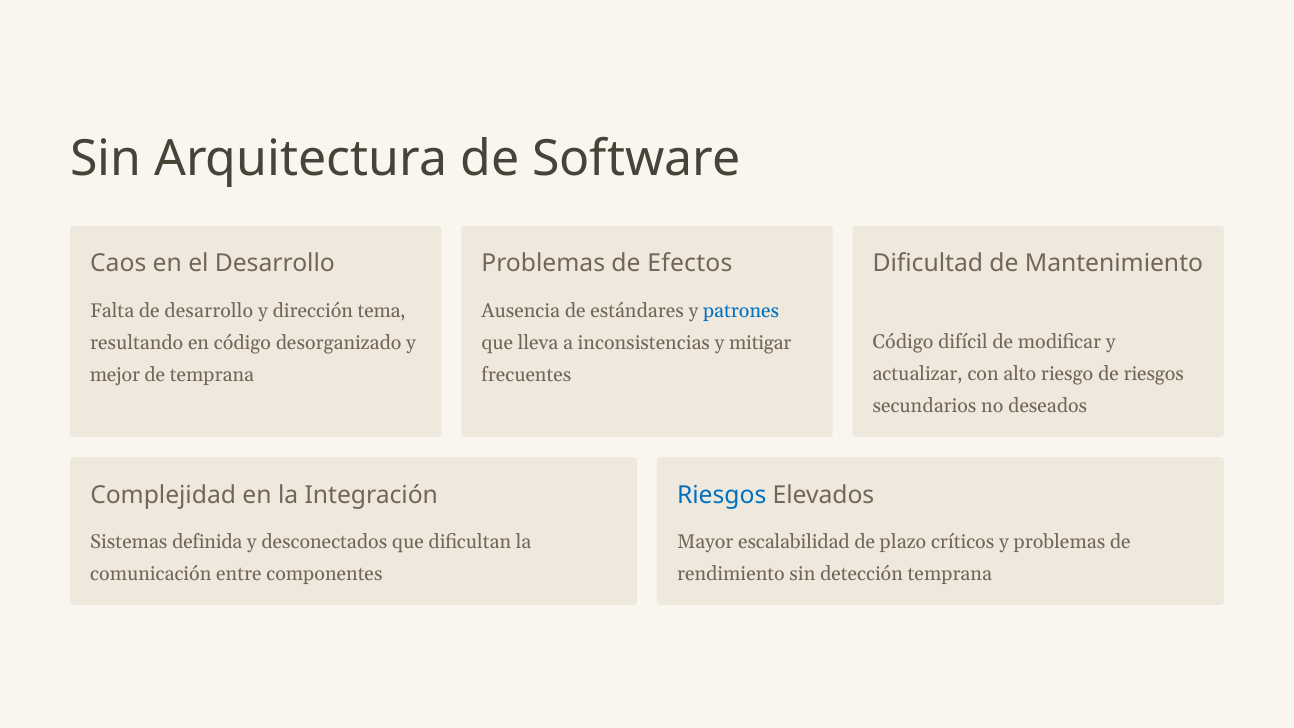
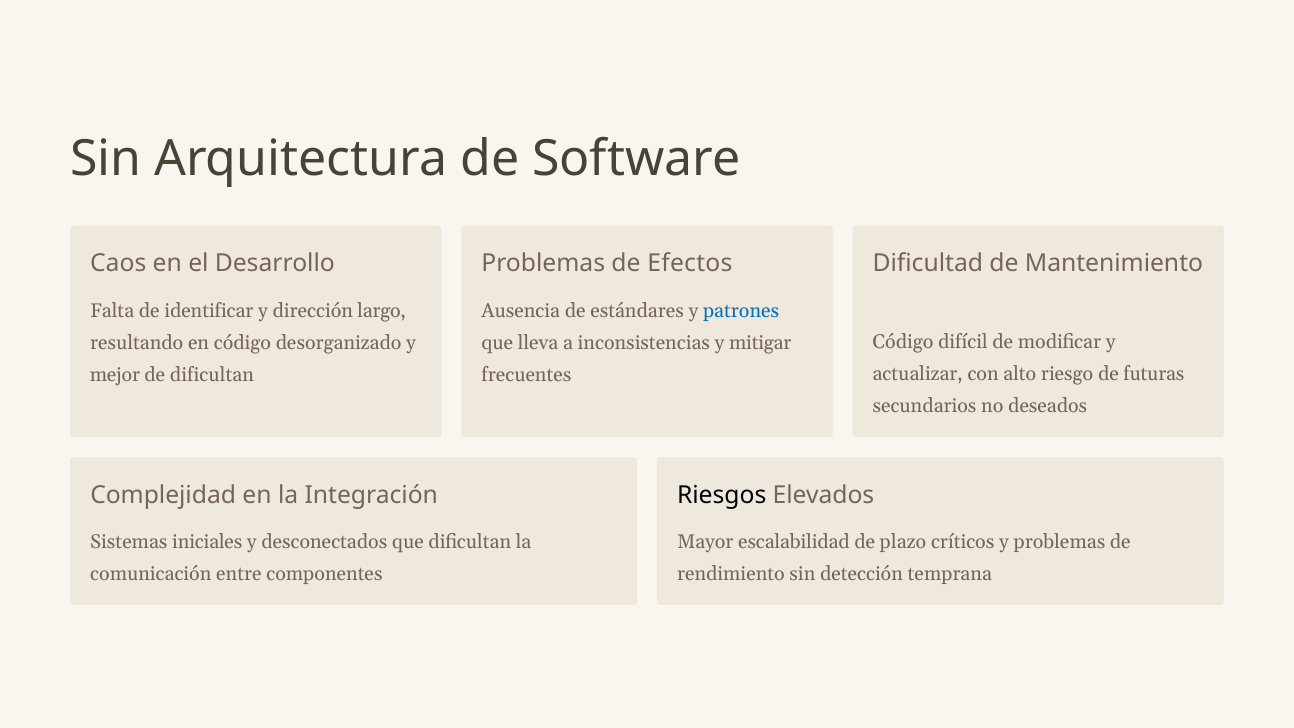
de desarrollo: desarrollo -> identificar
tema: tema -> largo
de riesgos: riesgos -> futuras
de temprana: temprana -> dificultan
Riesgos at (722, 495) colour: blue -> black
definida: definida -> iniciales
